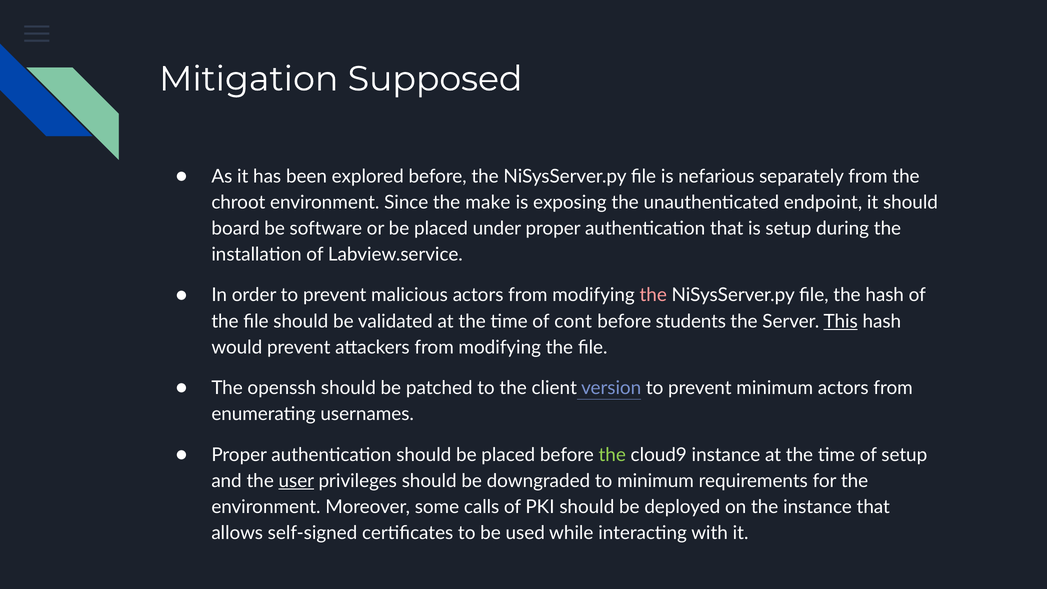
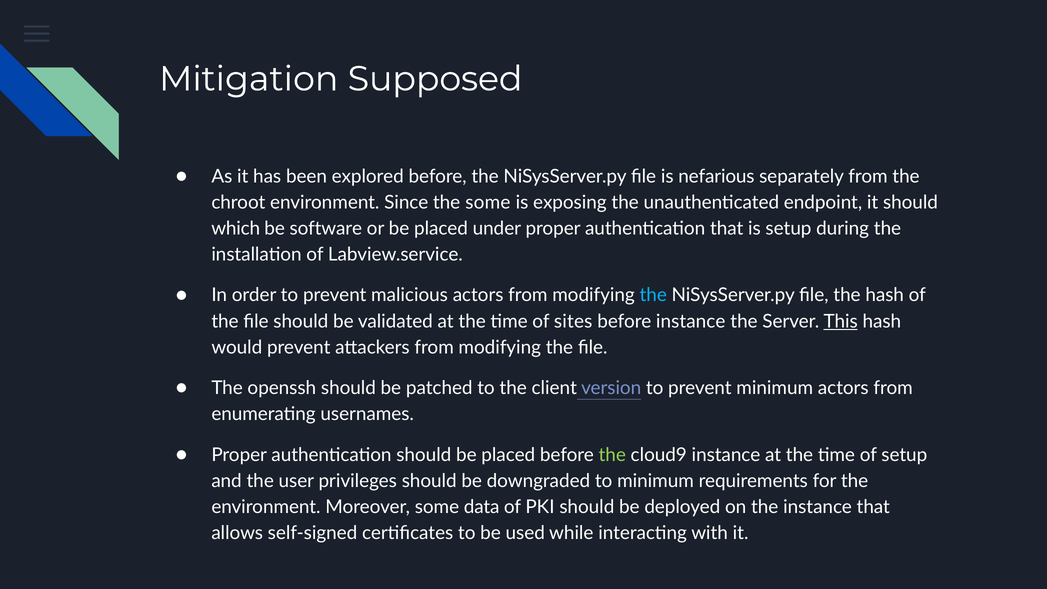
the make: make -> some
board: board -> which
the at (653, 295) colour: pink -> light blue
cont: cont -> sites
before students: students -> instance
user underline: present -> none
calls: calls -> data
